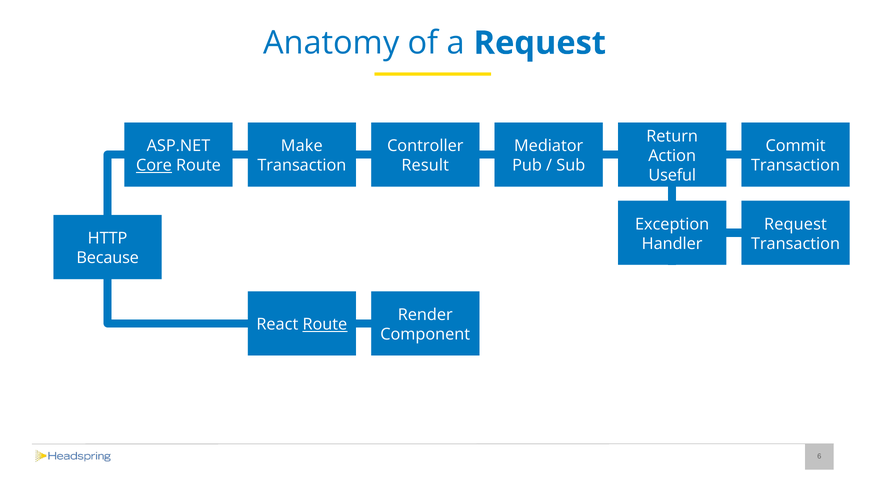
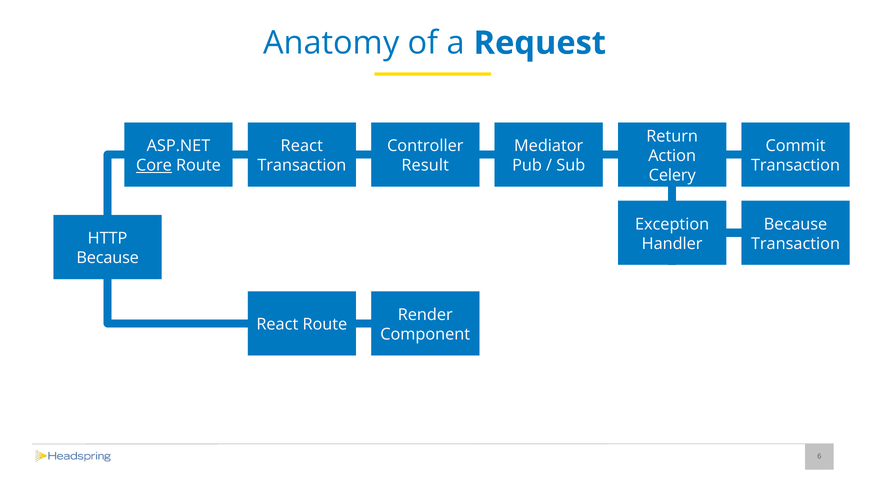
Make at (302, 146): Make -> React
Useful: Useful -> Celery
Request at (795, 224): Request -> Because
Route at (325, 324) underline: present -> none
